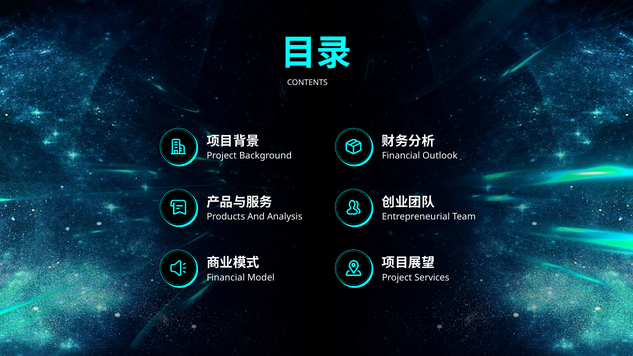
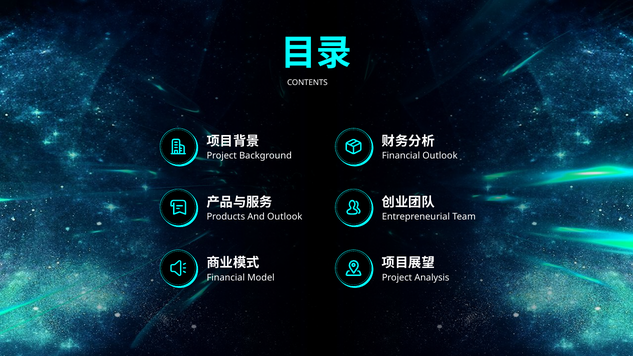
And Analysis: Analysis -> Outlook
Services: Services -> Analysis
